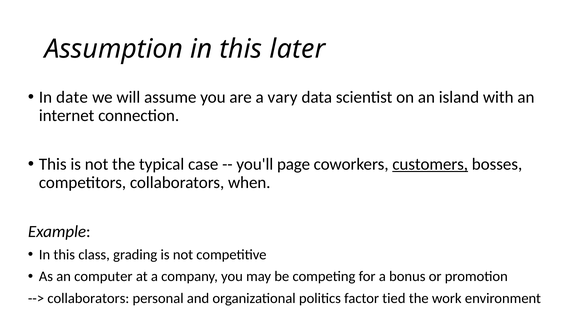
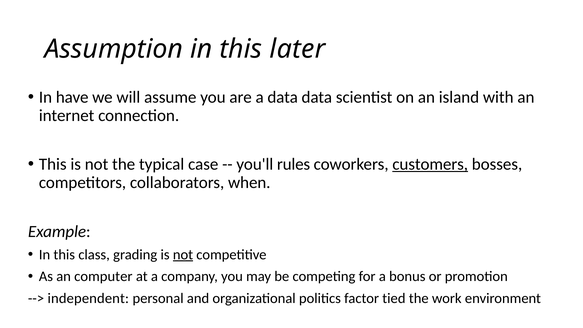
date: date -> have
a vary: vary -> data
page: page -> rules
not at (183, 255) underline: none -> present
collaborators at (88, 298): collaborators -> independent
